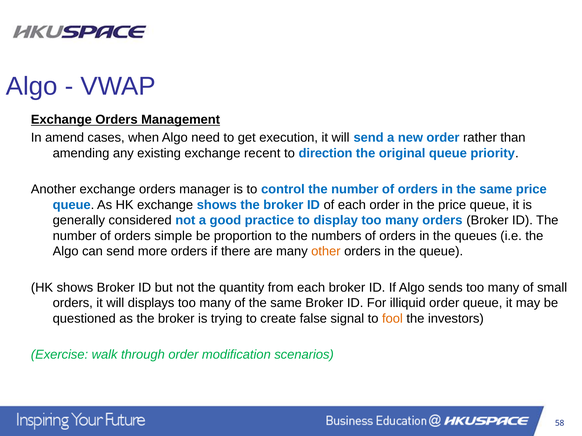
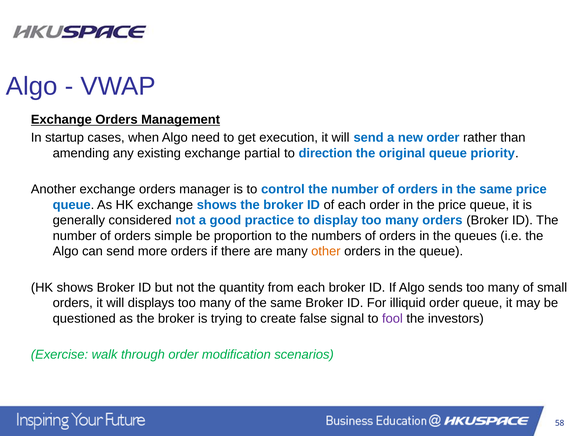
amend: amend -> startup
recent: recent -> partial
fool colour: orange -> purple
